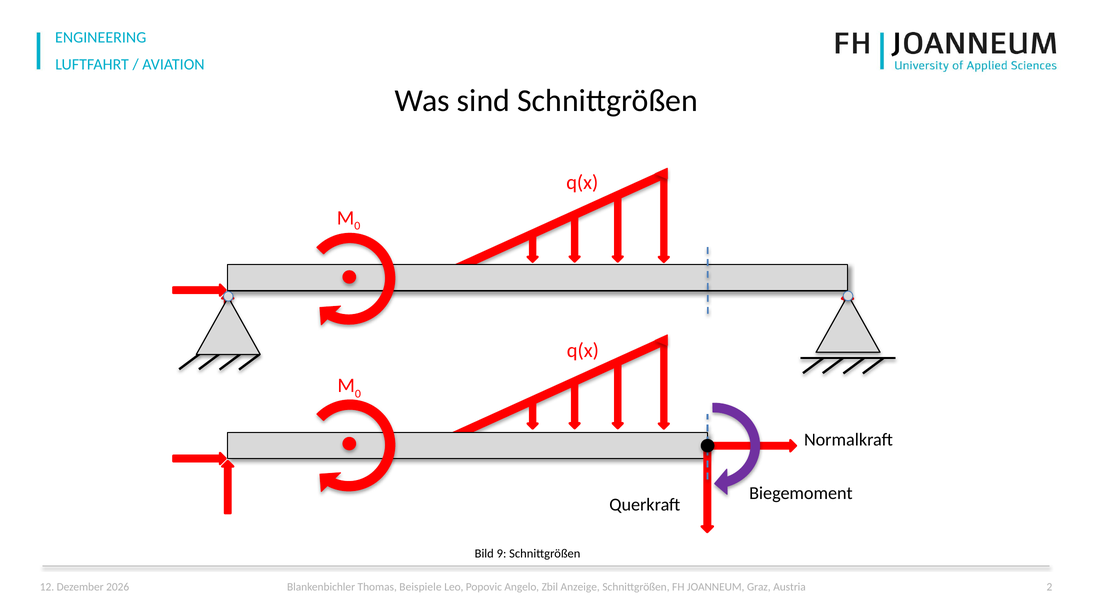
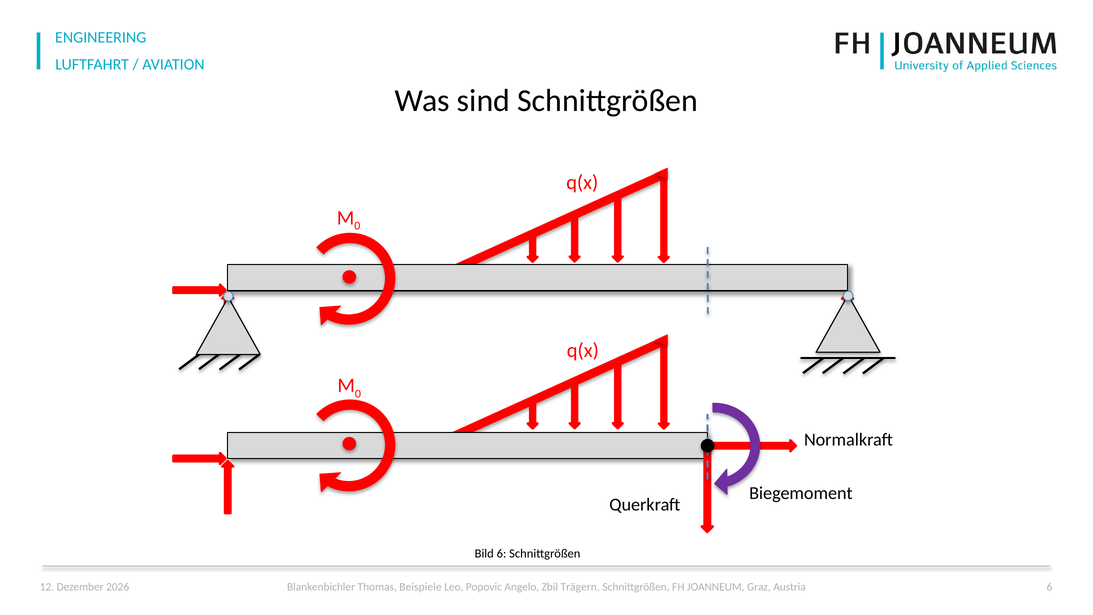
Bild 9: 9 -> 6
Anzeige: Anzeige -> Trägern
2 at (1049, 587): 2 -> 6
